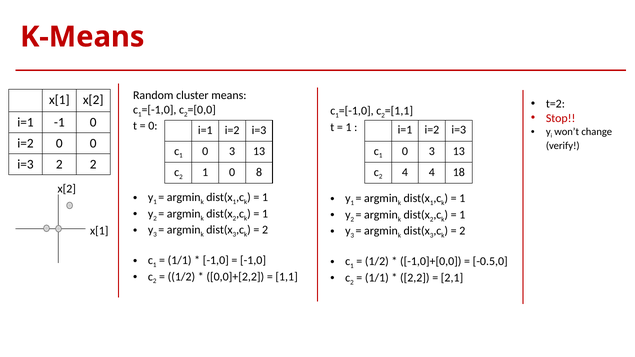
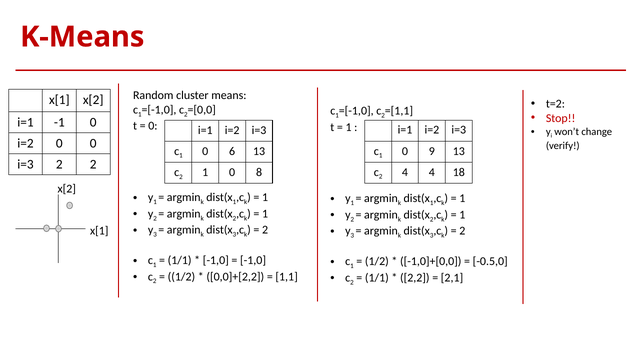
3 at (232, 151): 3 -> 6
3 at (432, 151): 3 -> 9
